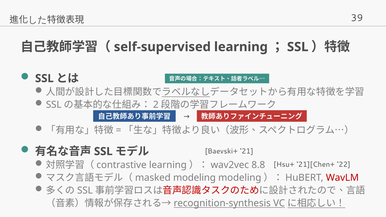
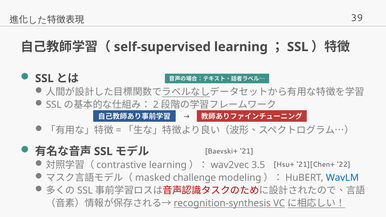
8.8: 8.8 -> 3.5
modeling at (194, 178): modeling -> challenge
WavLM colour: red -> blue
